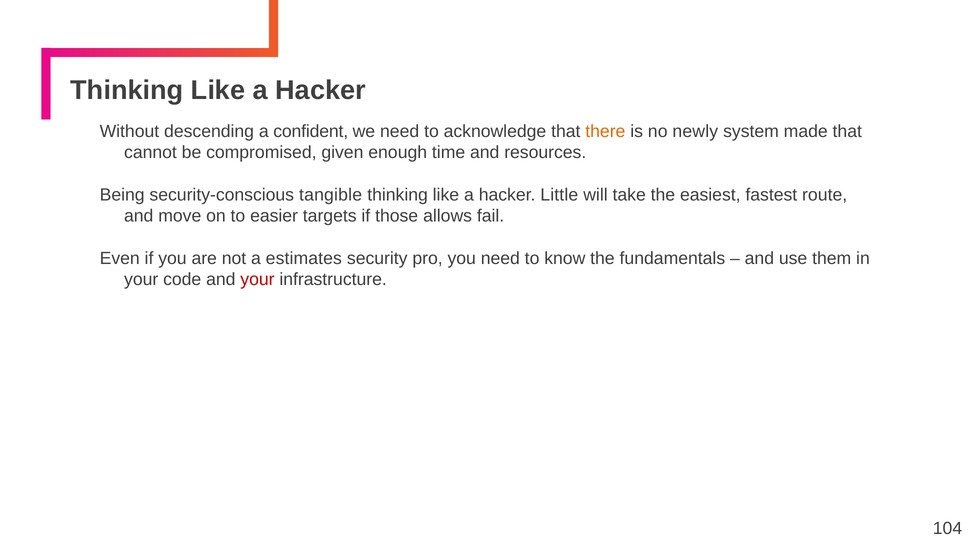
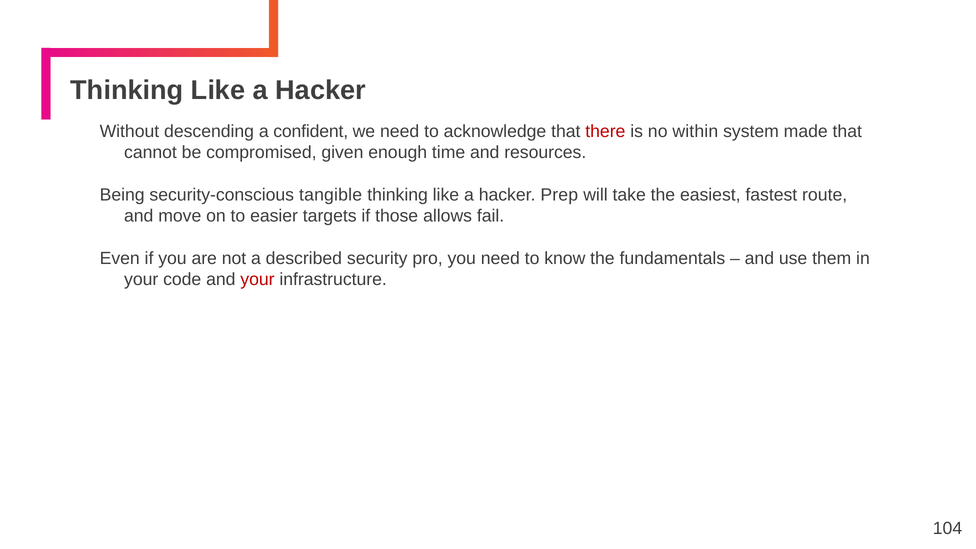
there colour: orange -> red
newly: newly -> within
Little: Little -> Prep
estimates: estimates -> described
